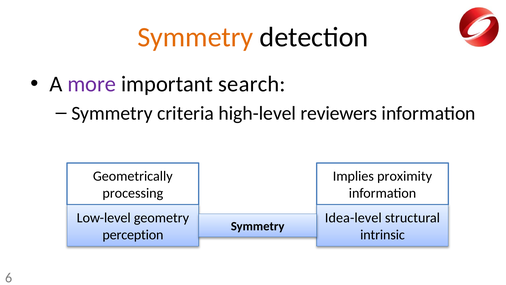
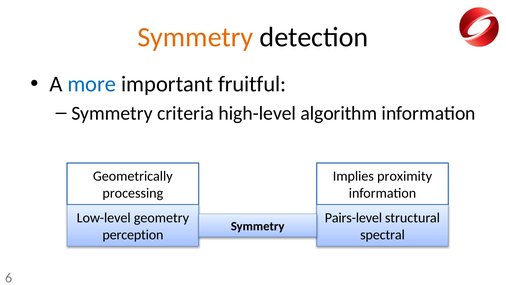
more colour: purple -> blue
search: search -> fruitful
reviewers: reviewers -> algorithm
Idea-level: Idea-level -> Pairs-level
intrinsic: intrinsic -> spectral
